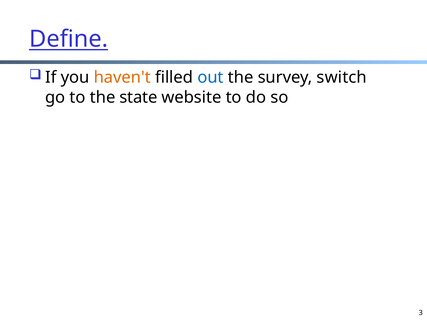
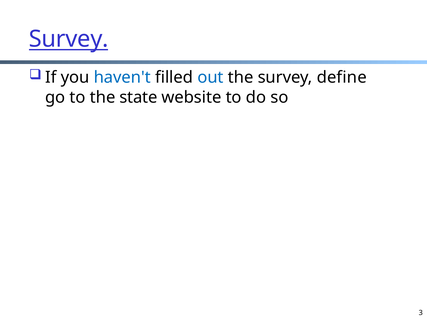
Define at (69, 39): Define -> Survey
haven't colour: orange -> blue
switch: switch -> define
